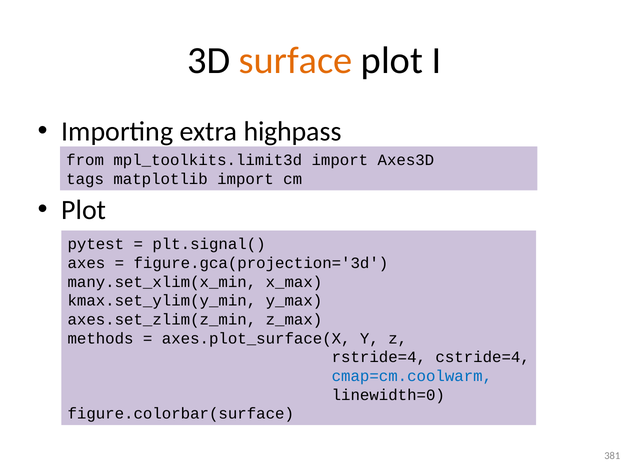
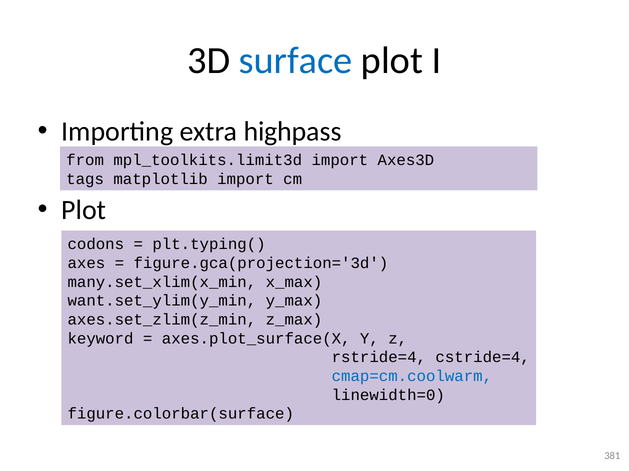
surface colour: orange -> blue
pytest: pytest -> codons
plt.signal(: plt.signal( -> plt.typing(
kmax.set_ylim(y_min: kmax.set_ylim(y_min -> want.set_ylim(y_min
methods: methods -> keyword
